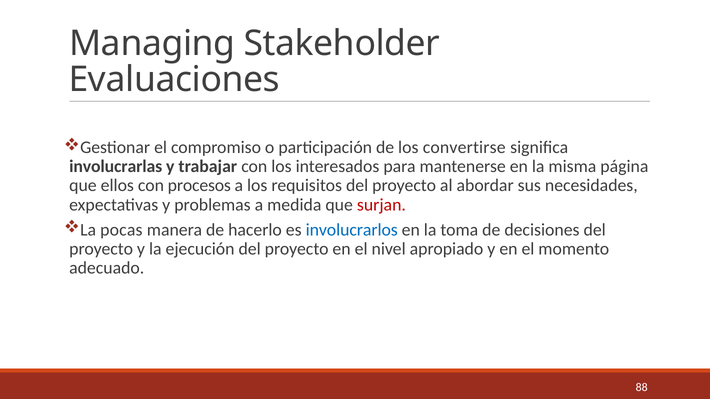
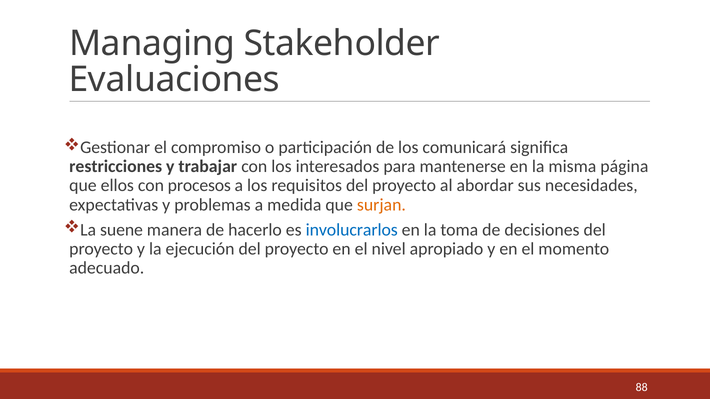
convertirse: convertirse -> comunicará
involucrarlas: involucrarlas -> restricciones
surjan colour: red -> orange
pocas: pocas -> suene
